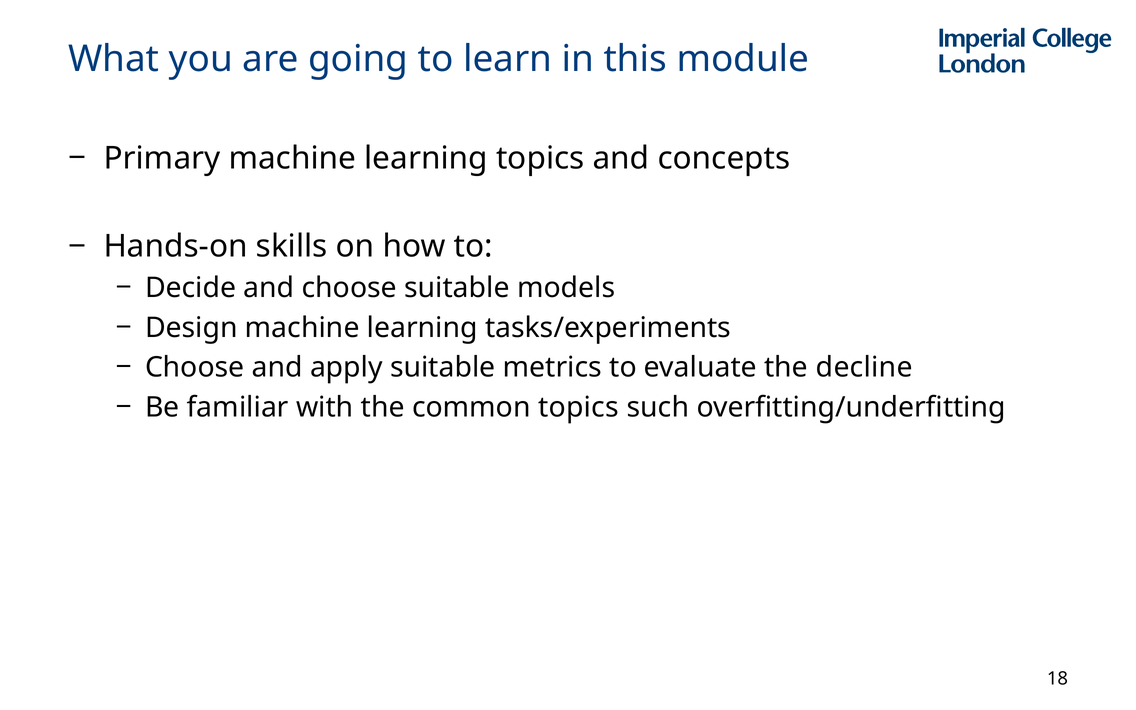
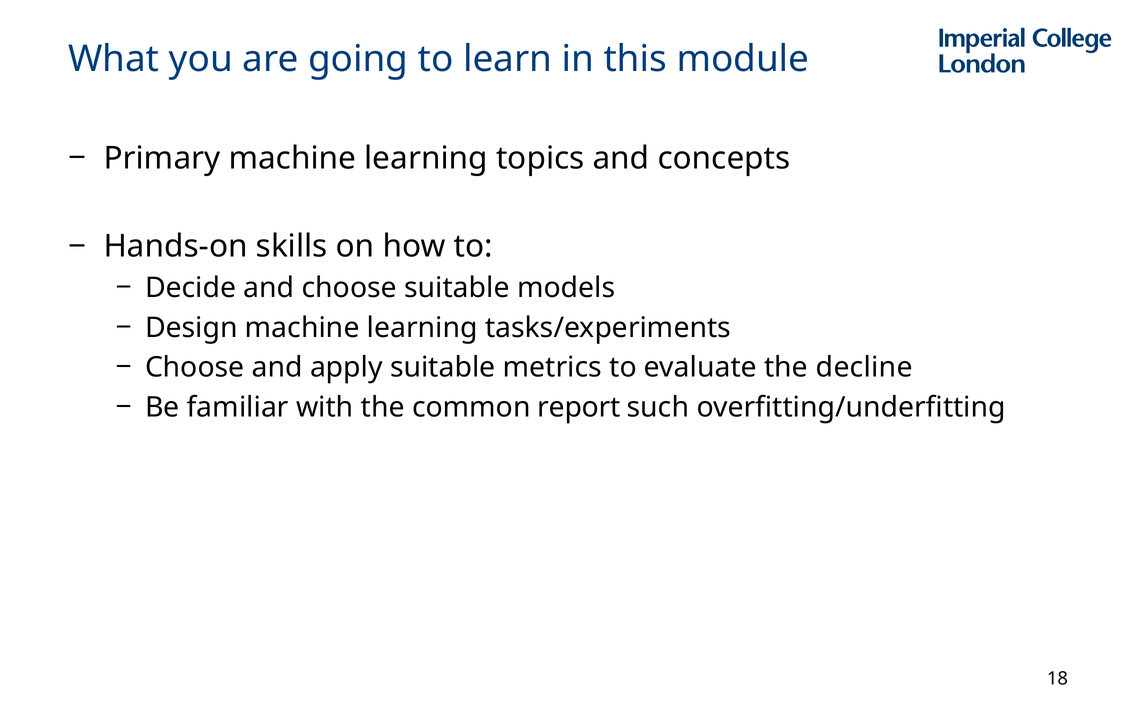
common topics: topics -> report
